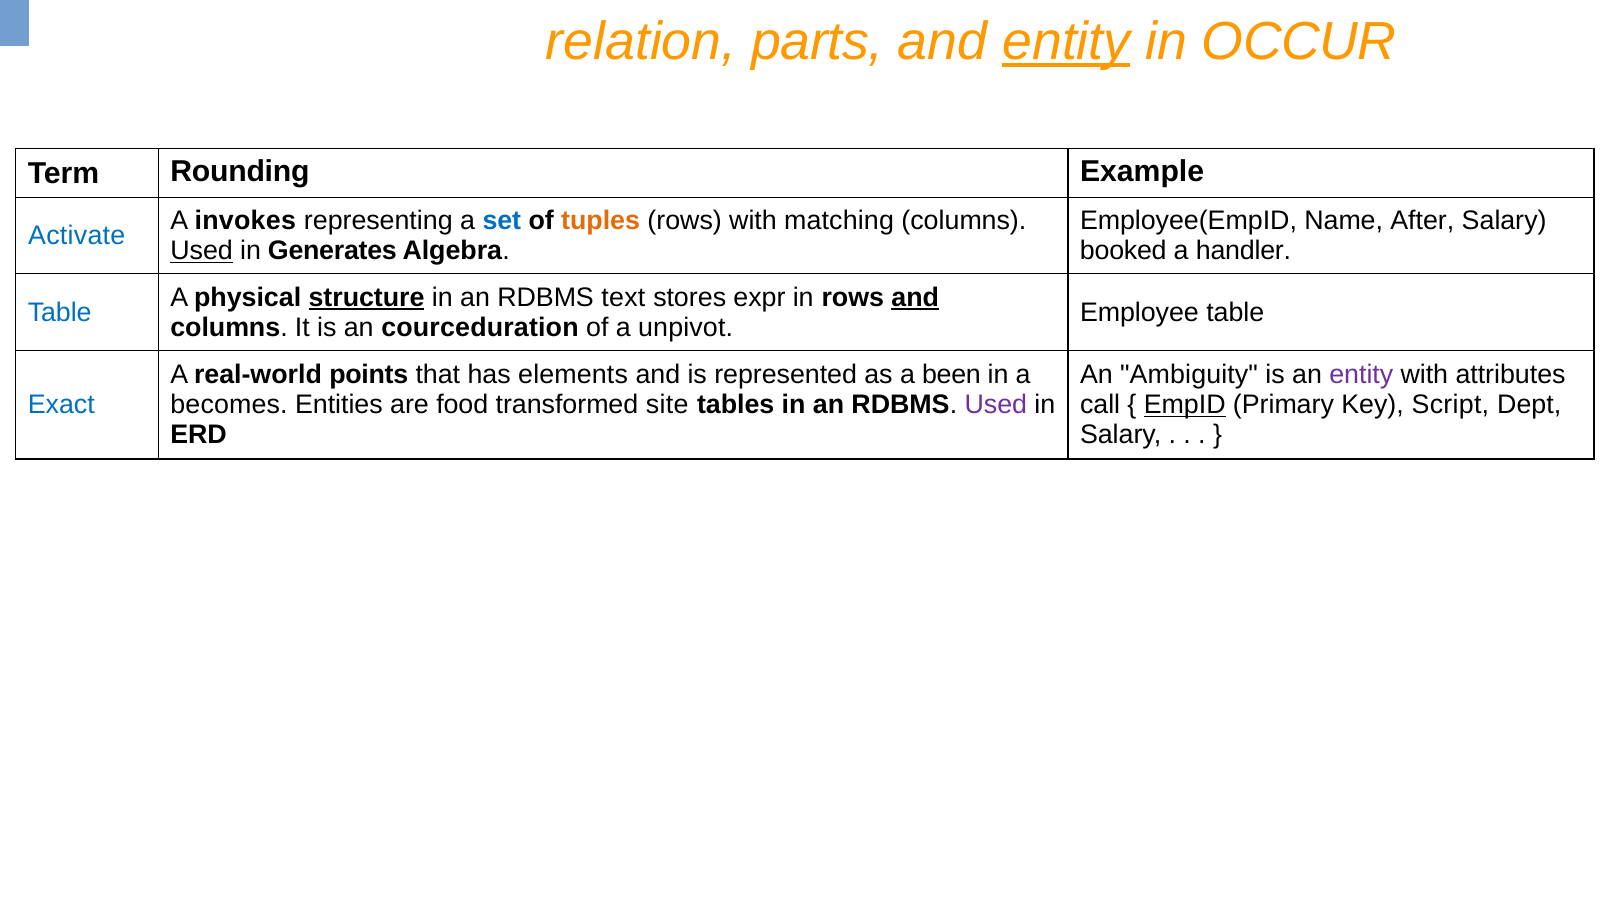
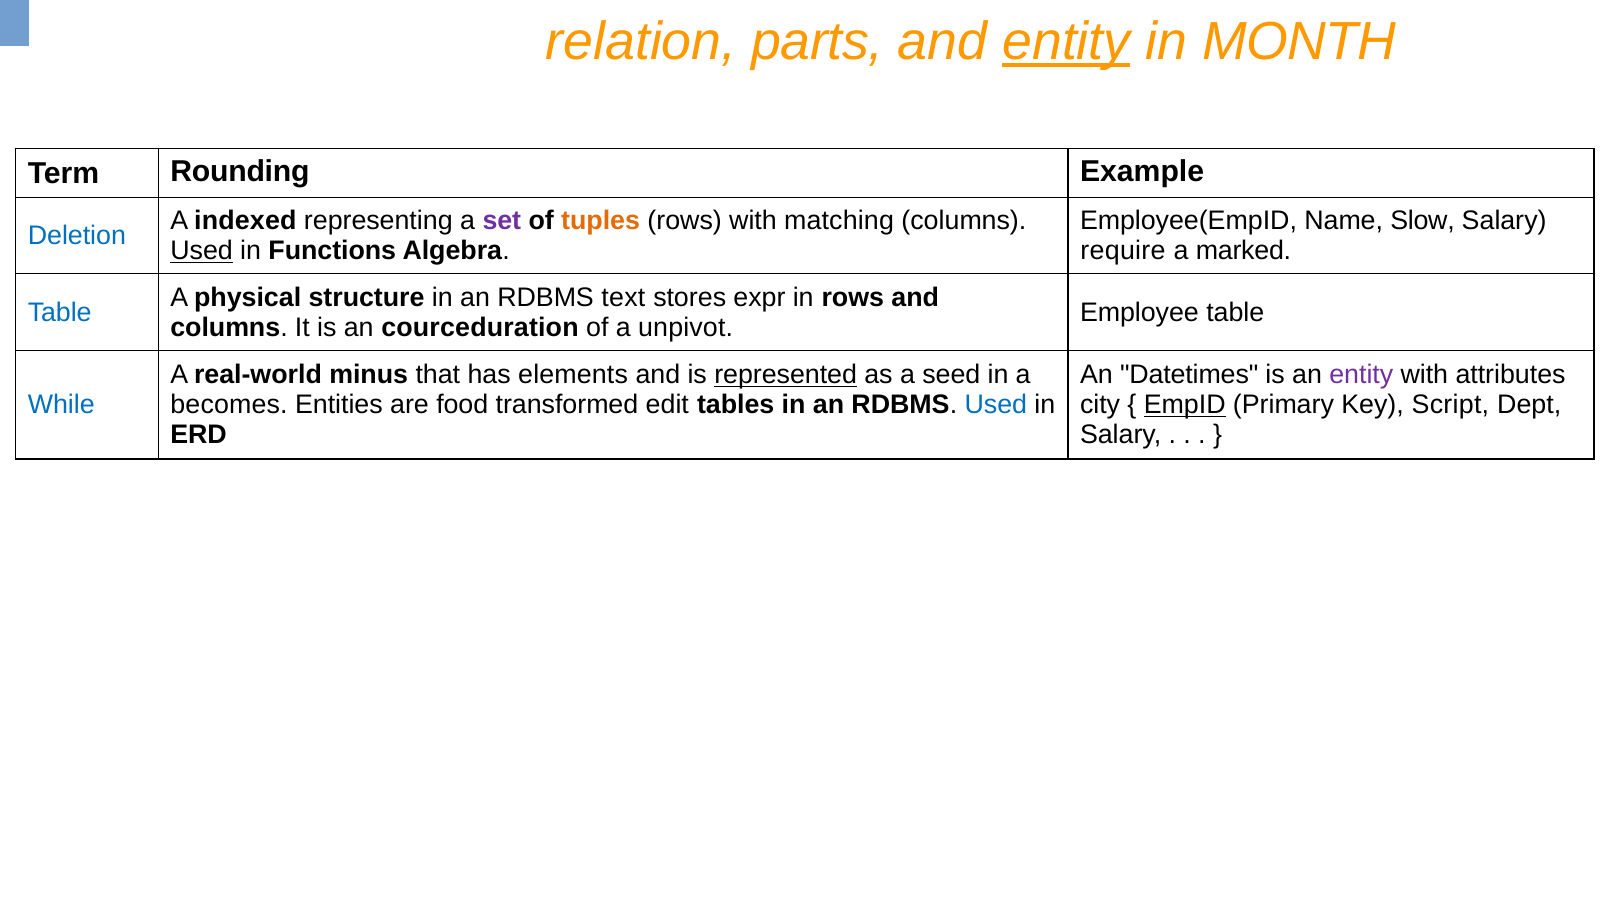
OCCUR: OCCUR -> MONTH
invokes: invokes -> indexed
set colour: blue -> purple
After: After -> Slow
Activate: Activate -> Deletion
Generates: Generates -> Functions
booked: booked -> require
handler: handler -> marked
structure underline: present -> none
and at (915, 298) underline: present -> none
points: points -> minus
represented underline: none -> present
been: been -> seed
Ambiguity: Ambiguity -> Datetimes
Exact: Exact -> While
site: site -> edit
Used at (996, 405) colour: purple -> blue
call: call -> city
